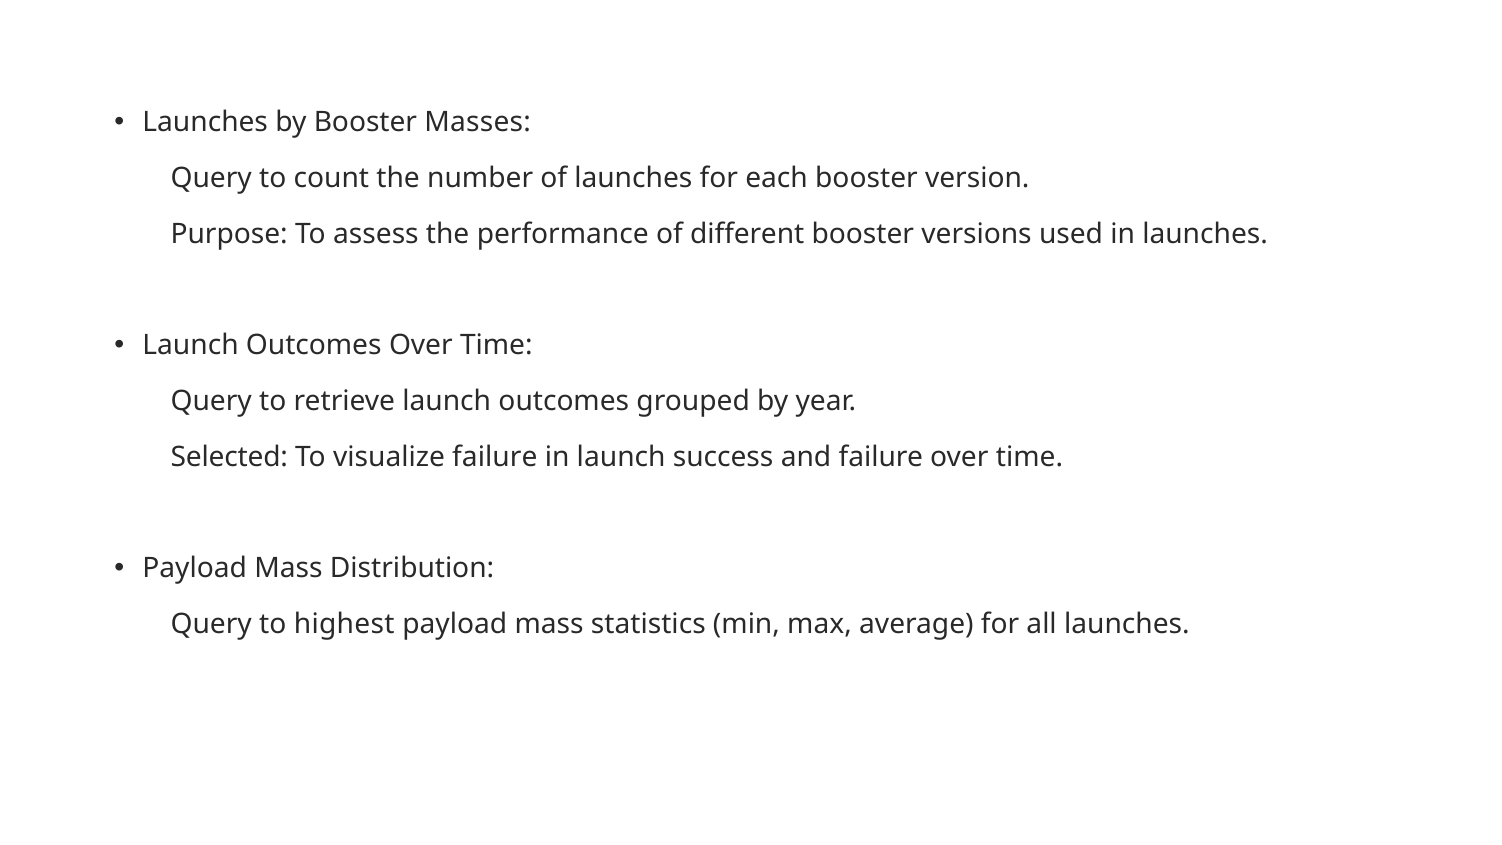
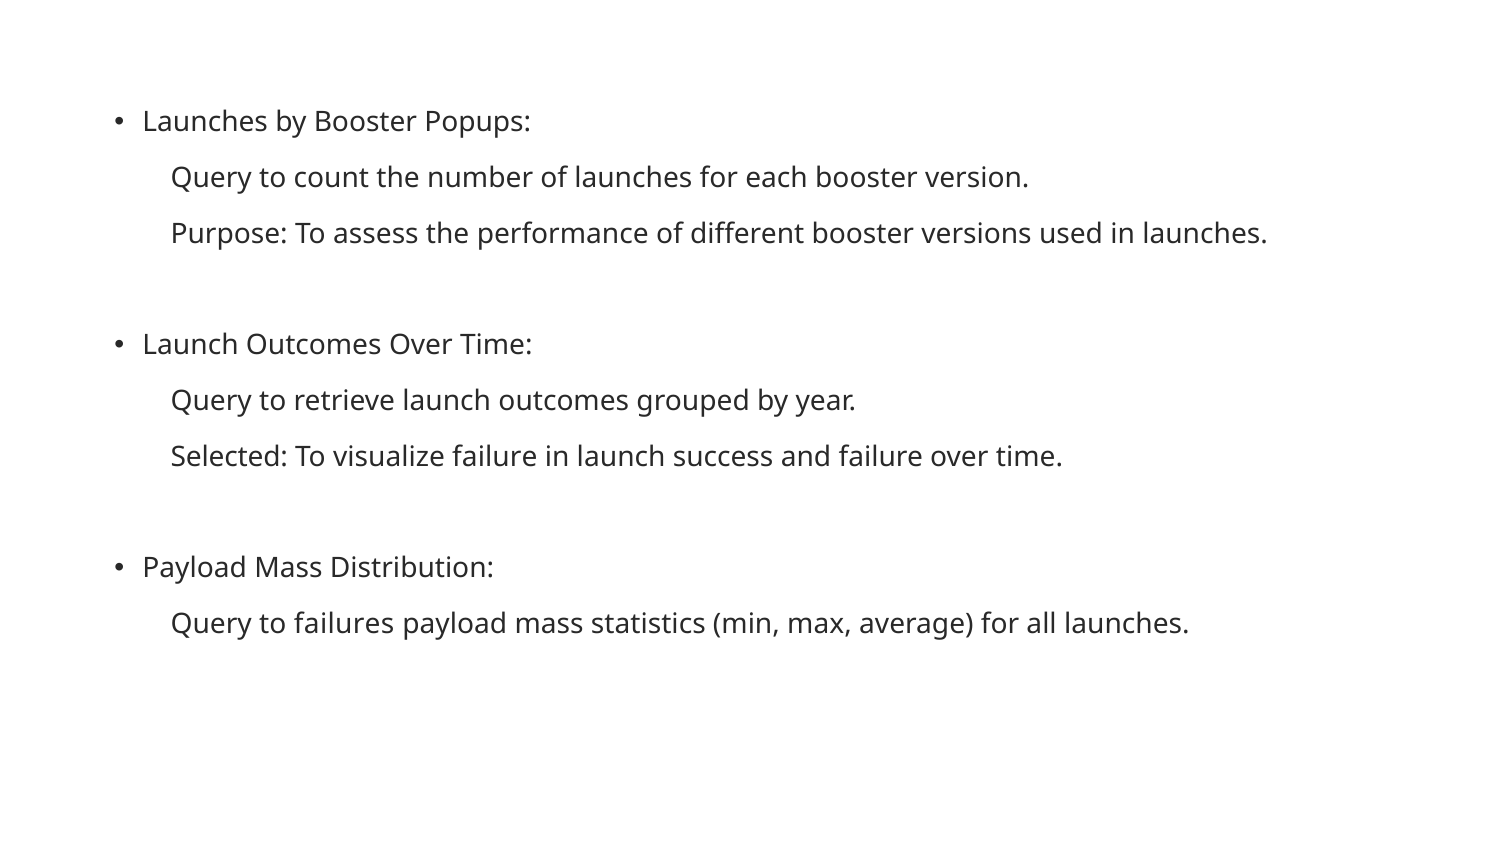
Masses: Masses -> Popups
highest: highest -> failures
